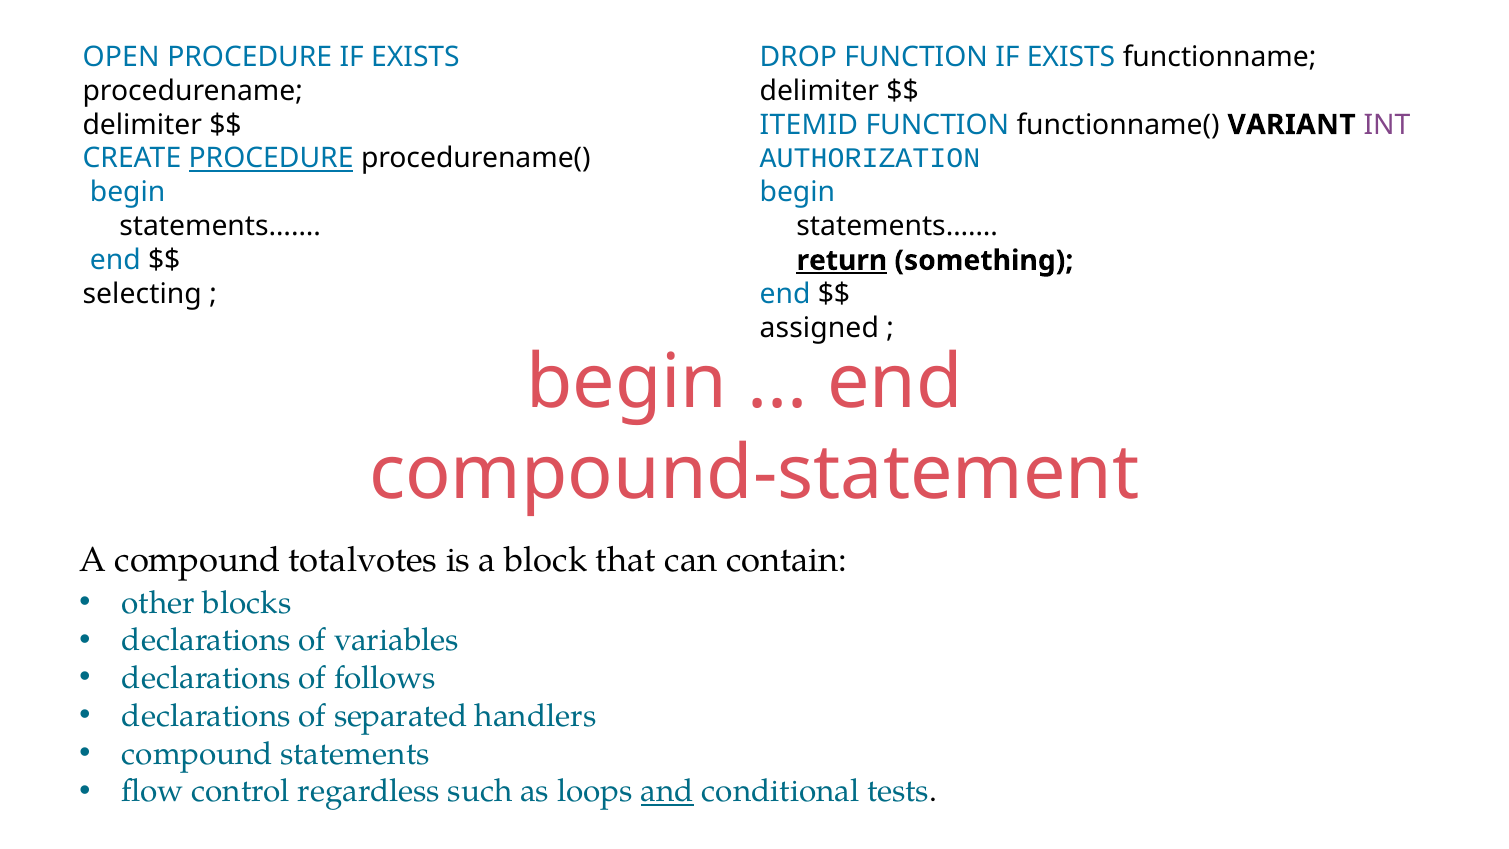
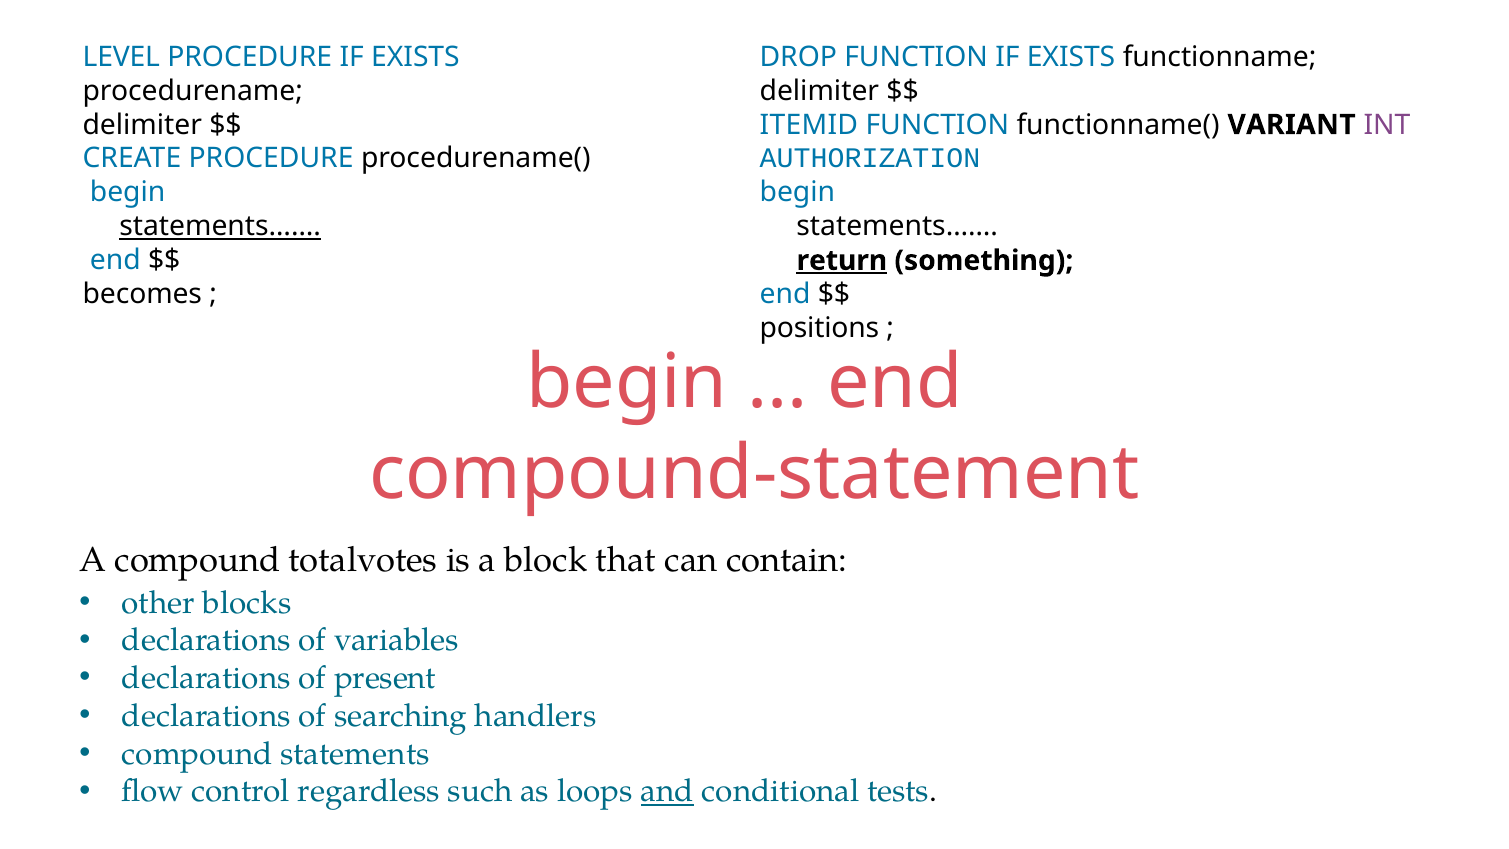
OPEN: OPEN -> LEVEL
PROCEDURE at (271, 159) underline: present -> none
statements…… at (220, 227) underline: none -> present
selecting: selecting -> becomes
assigned: assigned -> positions
follows: follows -> present
separated: separated -> searching
